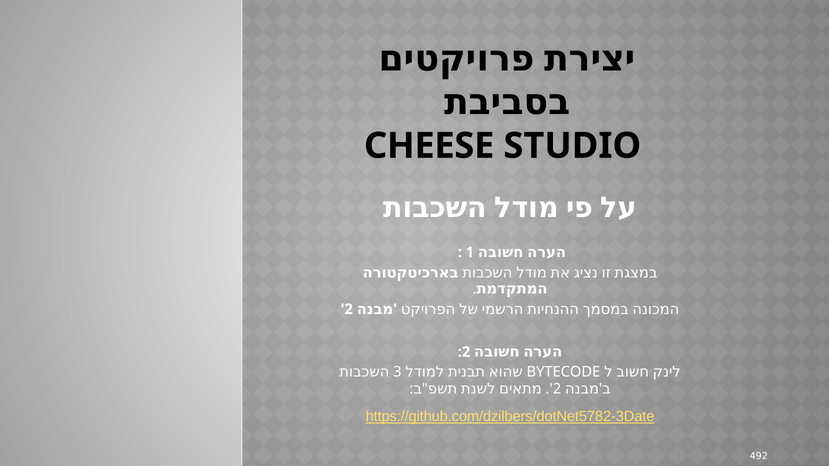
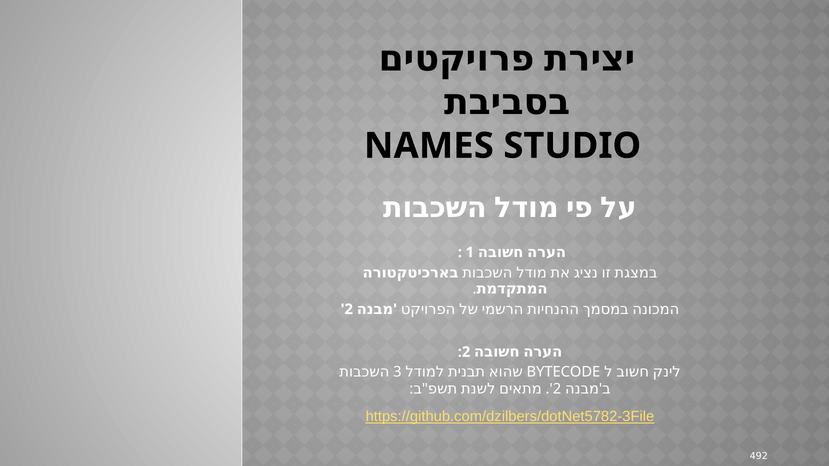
CHEESE: CHEESE -> NAMES
https://github.com/dzilbers/dotNet5782-3Date: https://github.com/dzilbers/dotNet5782-3Date -> https://github.com/dzilbers/dotNet5782-3File
